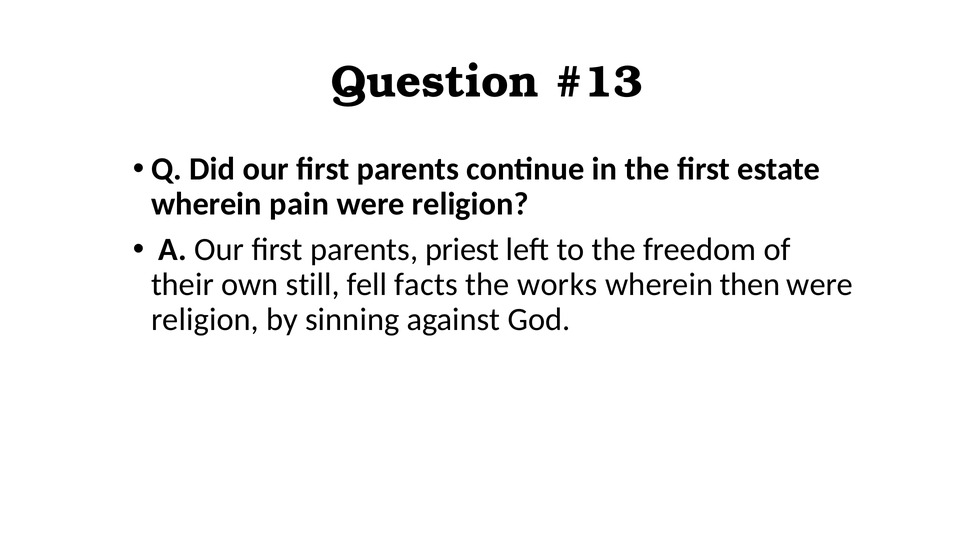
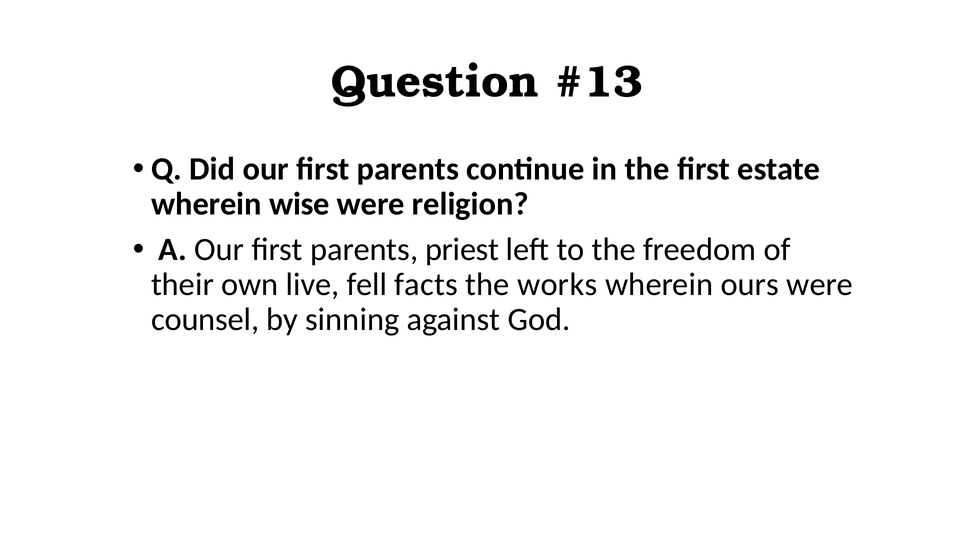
pain: pain -> wise
still: still -> live
then: then -> ours
religion at (205, 320): religion -> counsel
